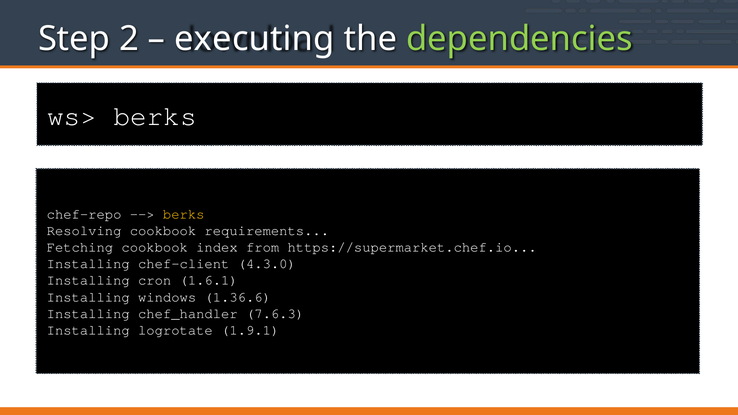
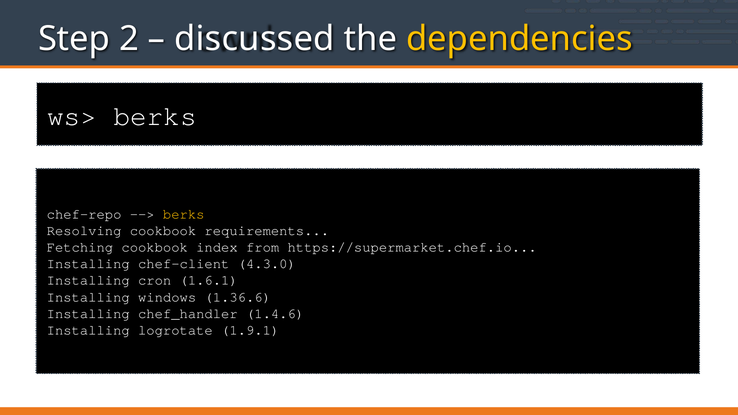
executing: executing -> discussed
dependencies colour: light green -> yellow
7.6.3: 7.6.3 -> 1.4.6
